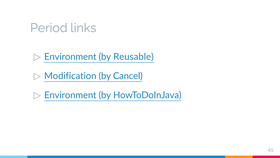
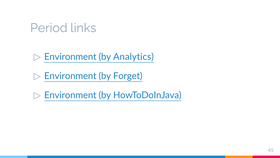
Reusable: Reusable -> Analytics
Modification at (70, 76): Modification -> Environment
Cancel: Cancel -> Forget
